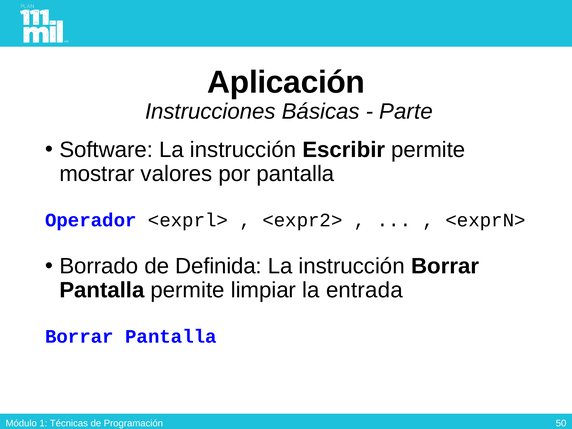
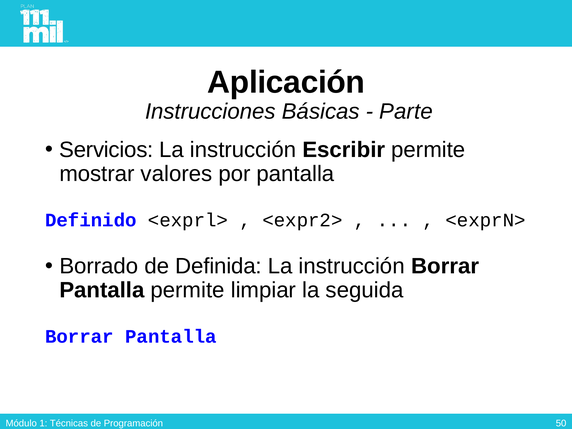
Software: Software -> Servicios
Operador: Operador -> Definido
entrada: entrada -> seguida
